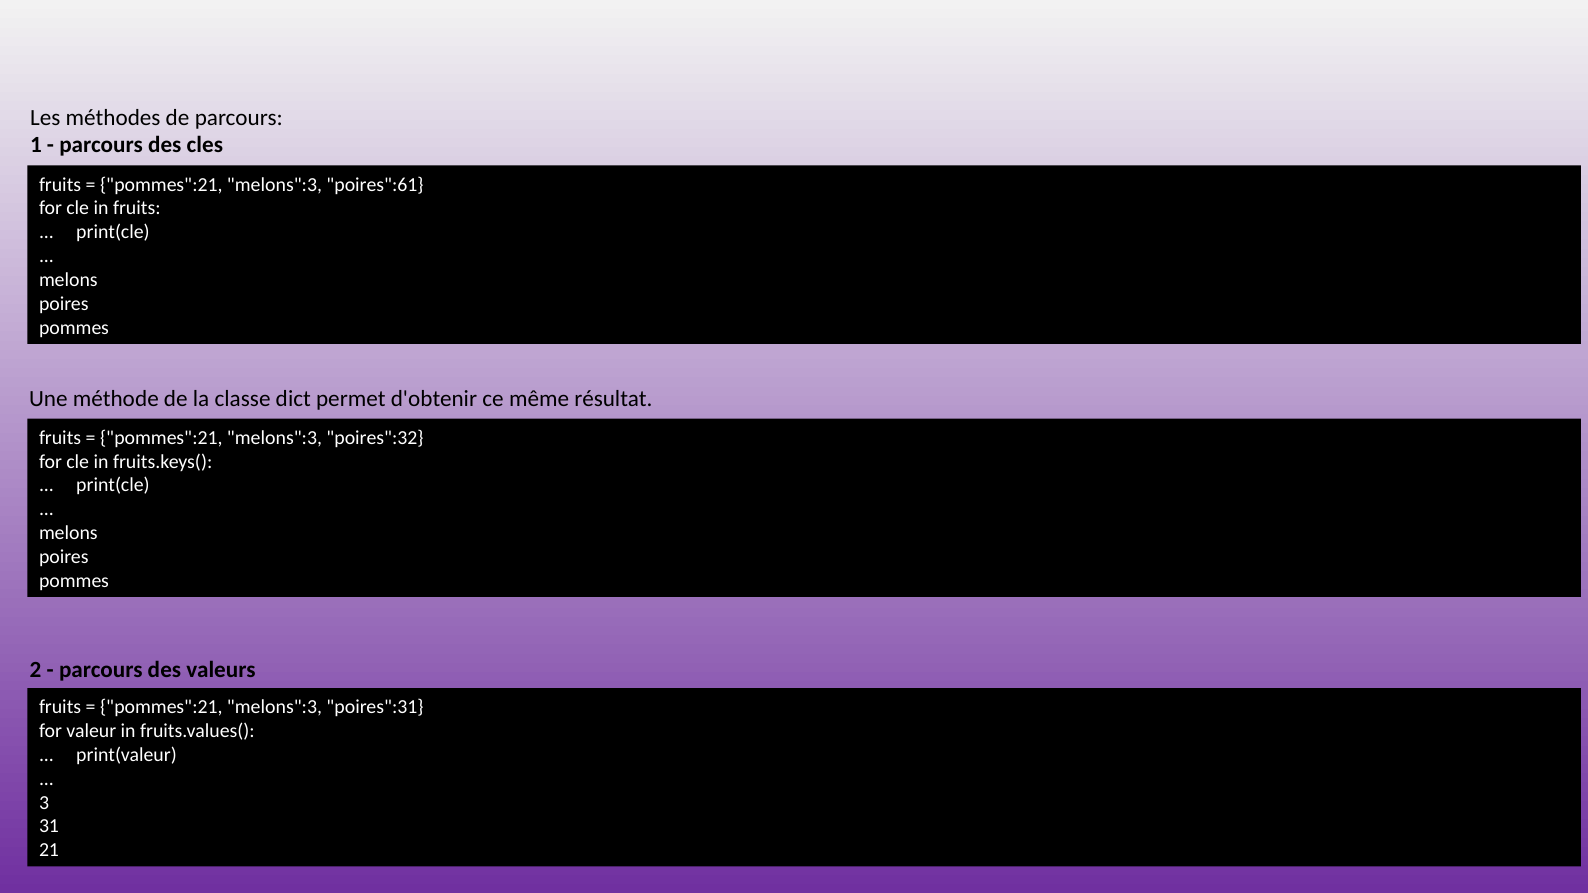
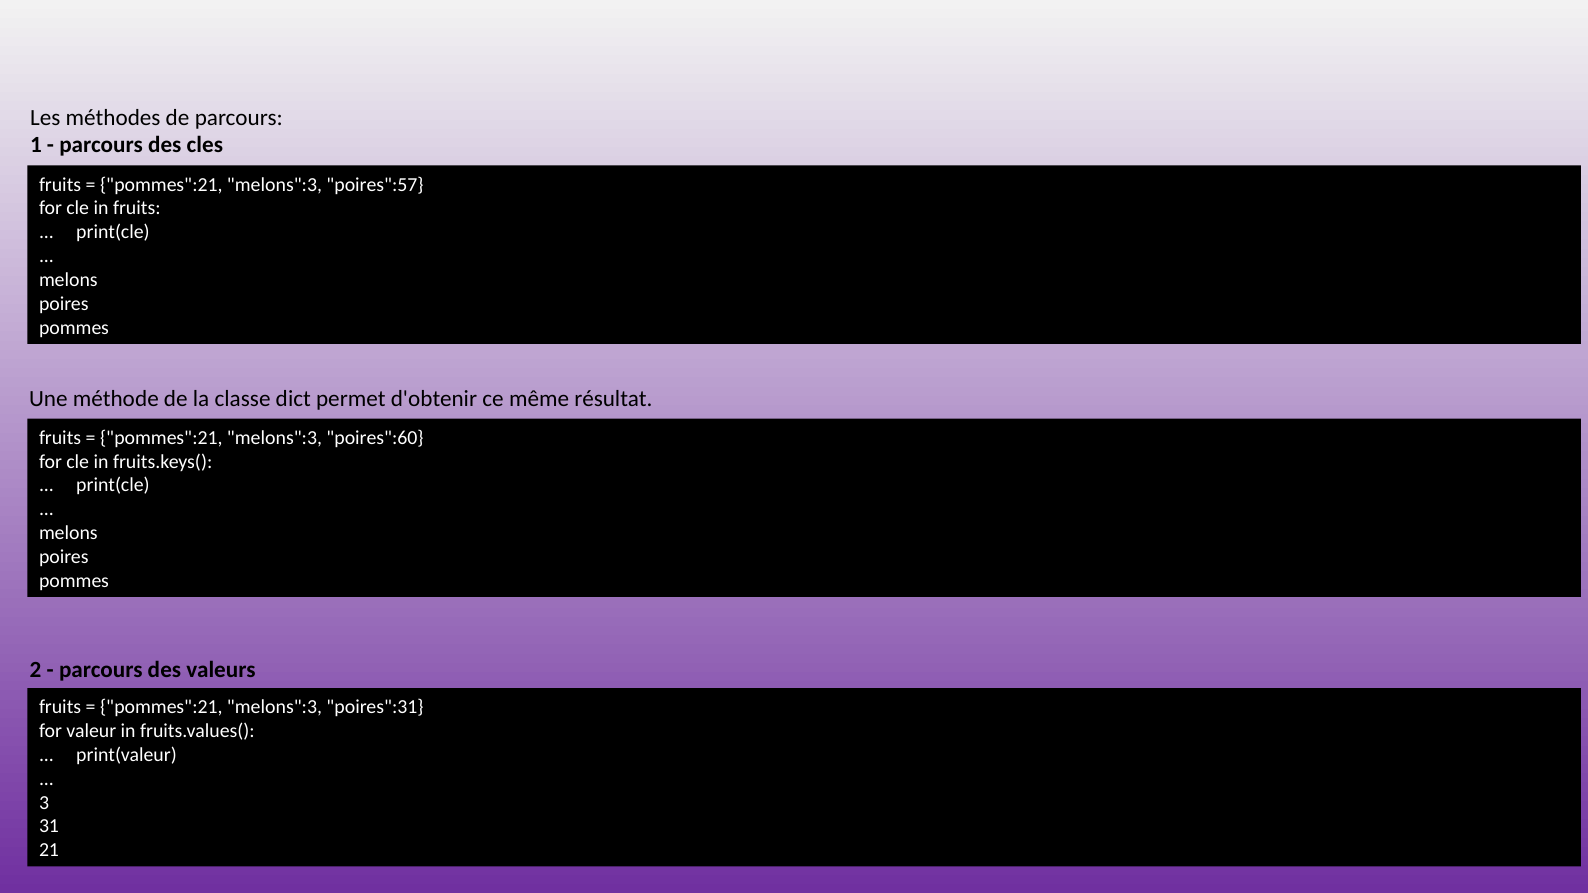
poires":61: poires":61 -> poires":57
poires":32: poires":32 -> poires":60
